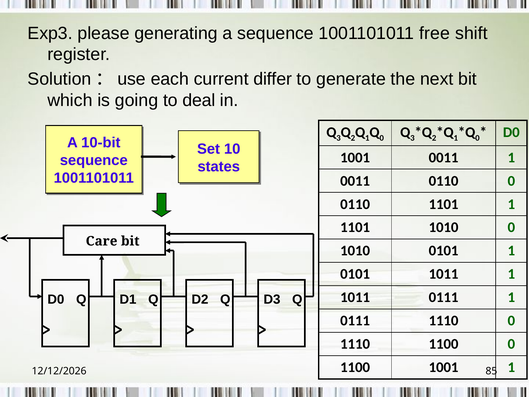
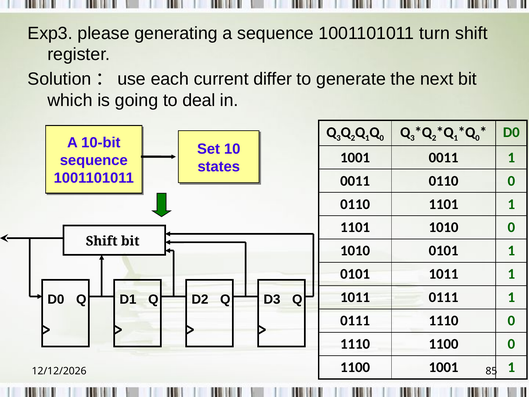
free: free -> turn
Care at (102, 241): Care -> Shift
